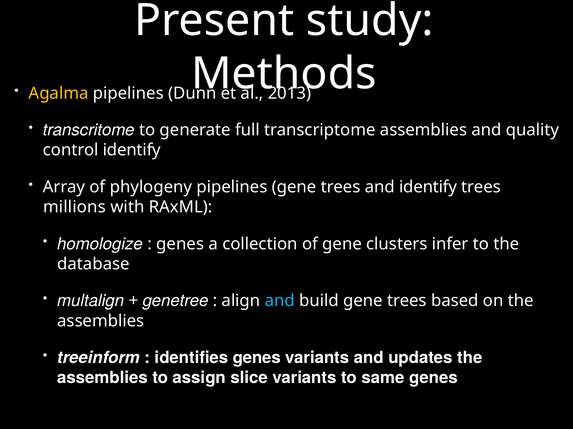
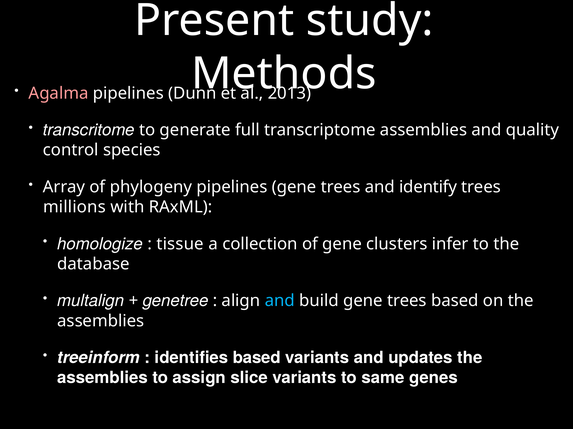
Agalma colour: yellow -> pink
control identify: identify -> species
genes at (180, 244): genes -> tissue
identifies genes: genes -> based
